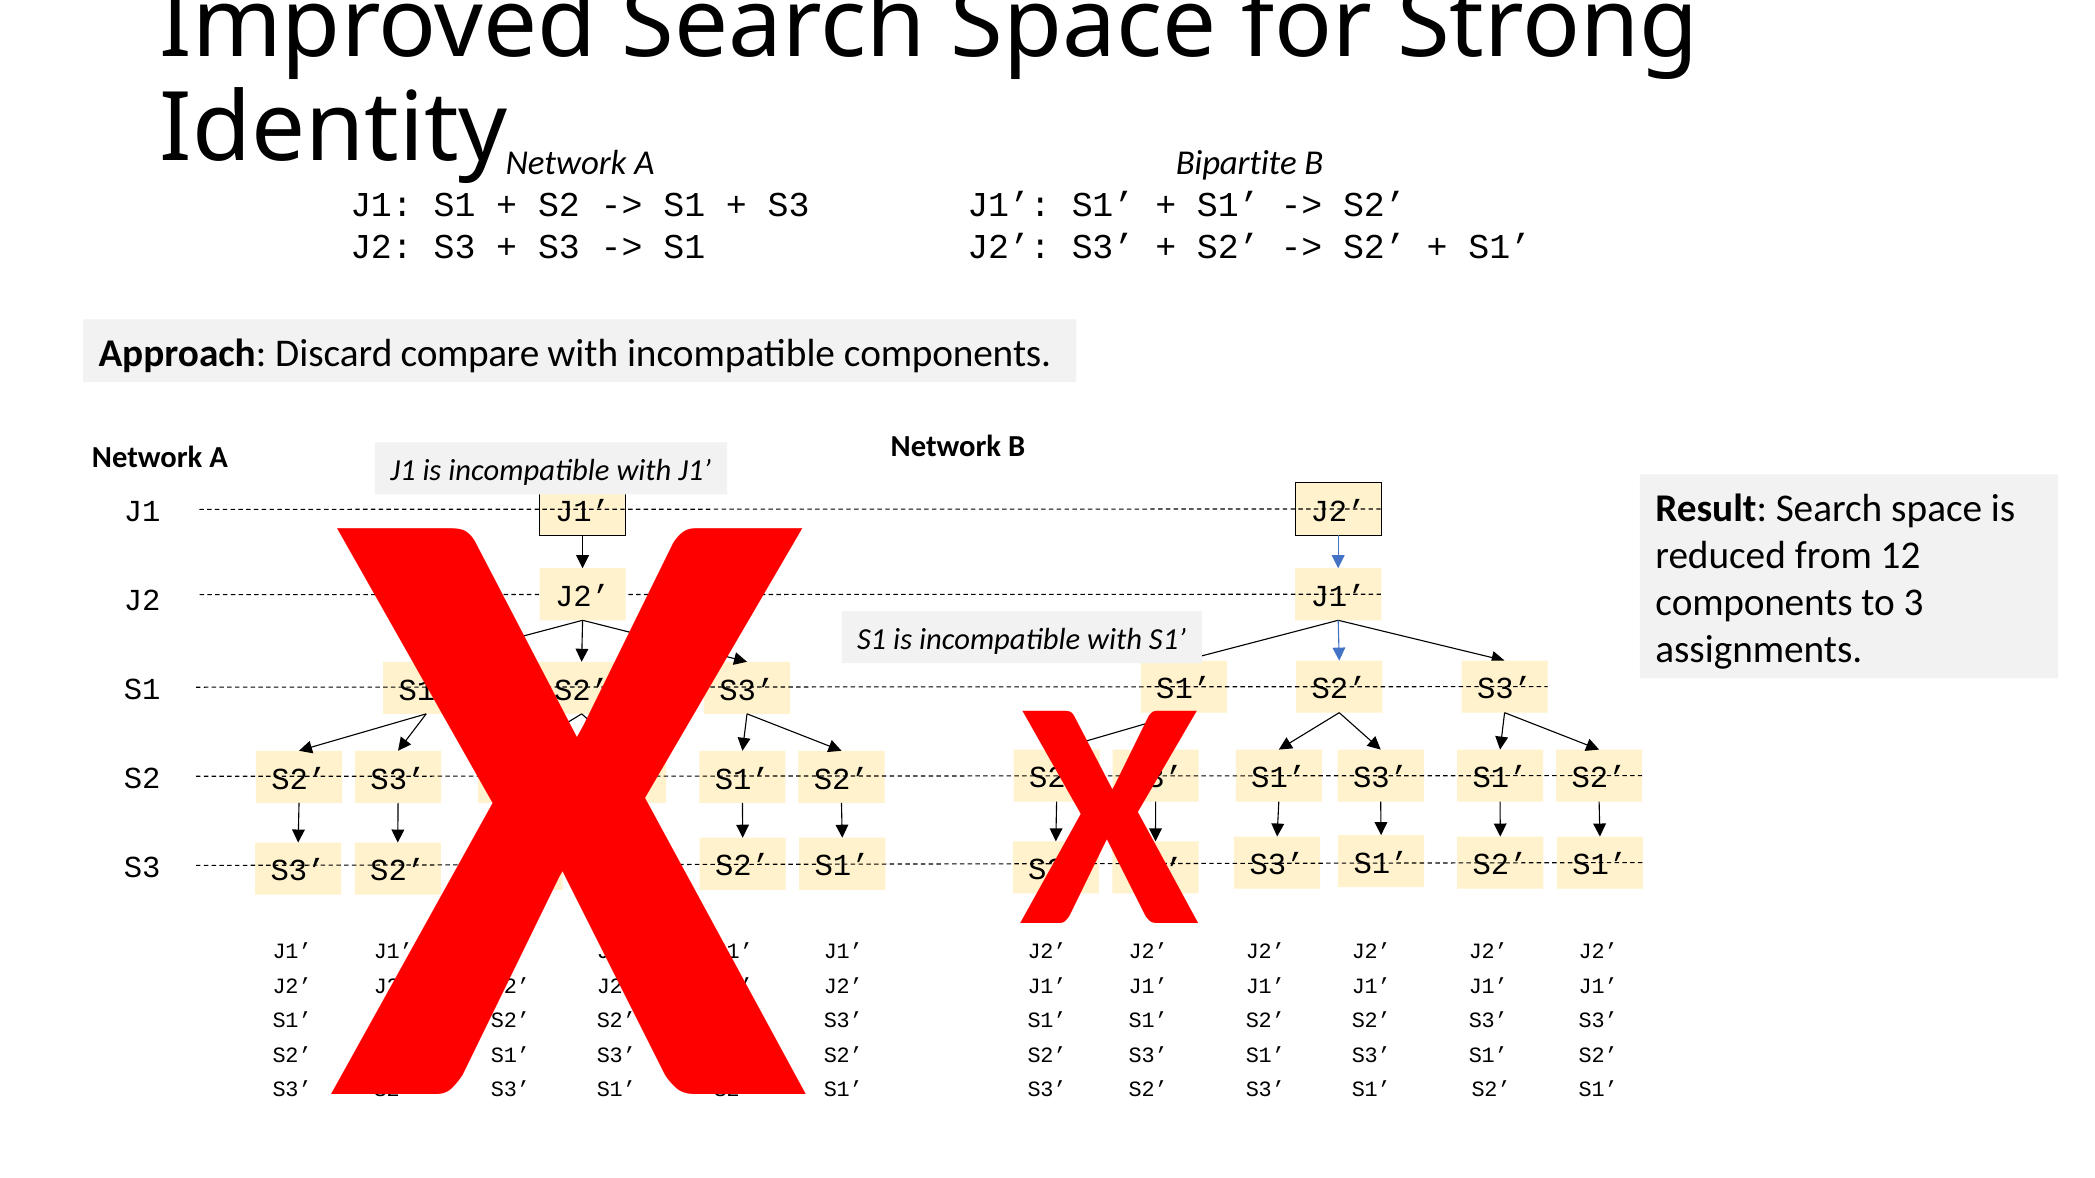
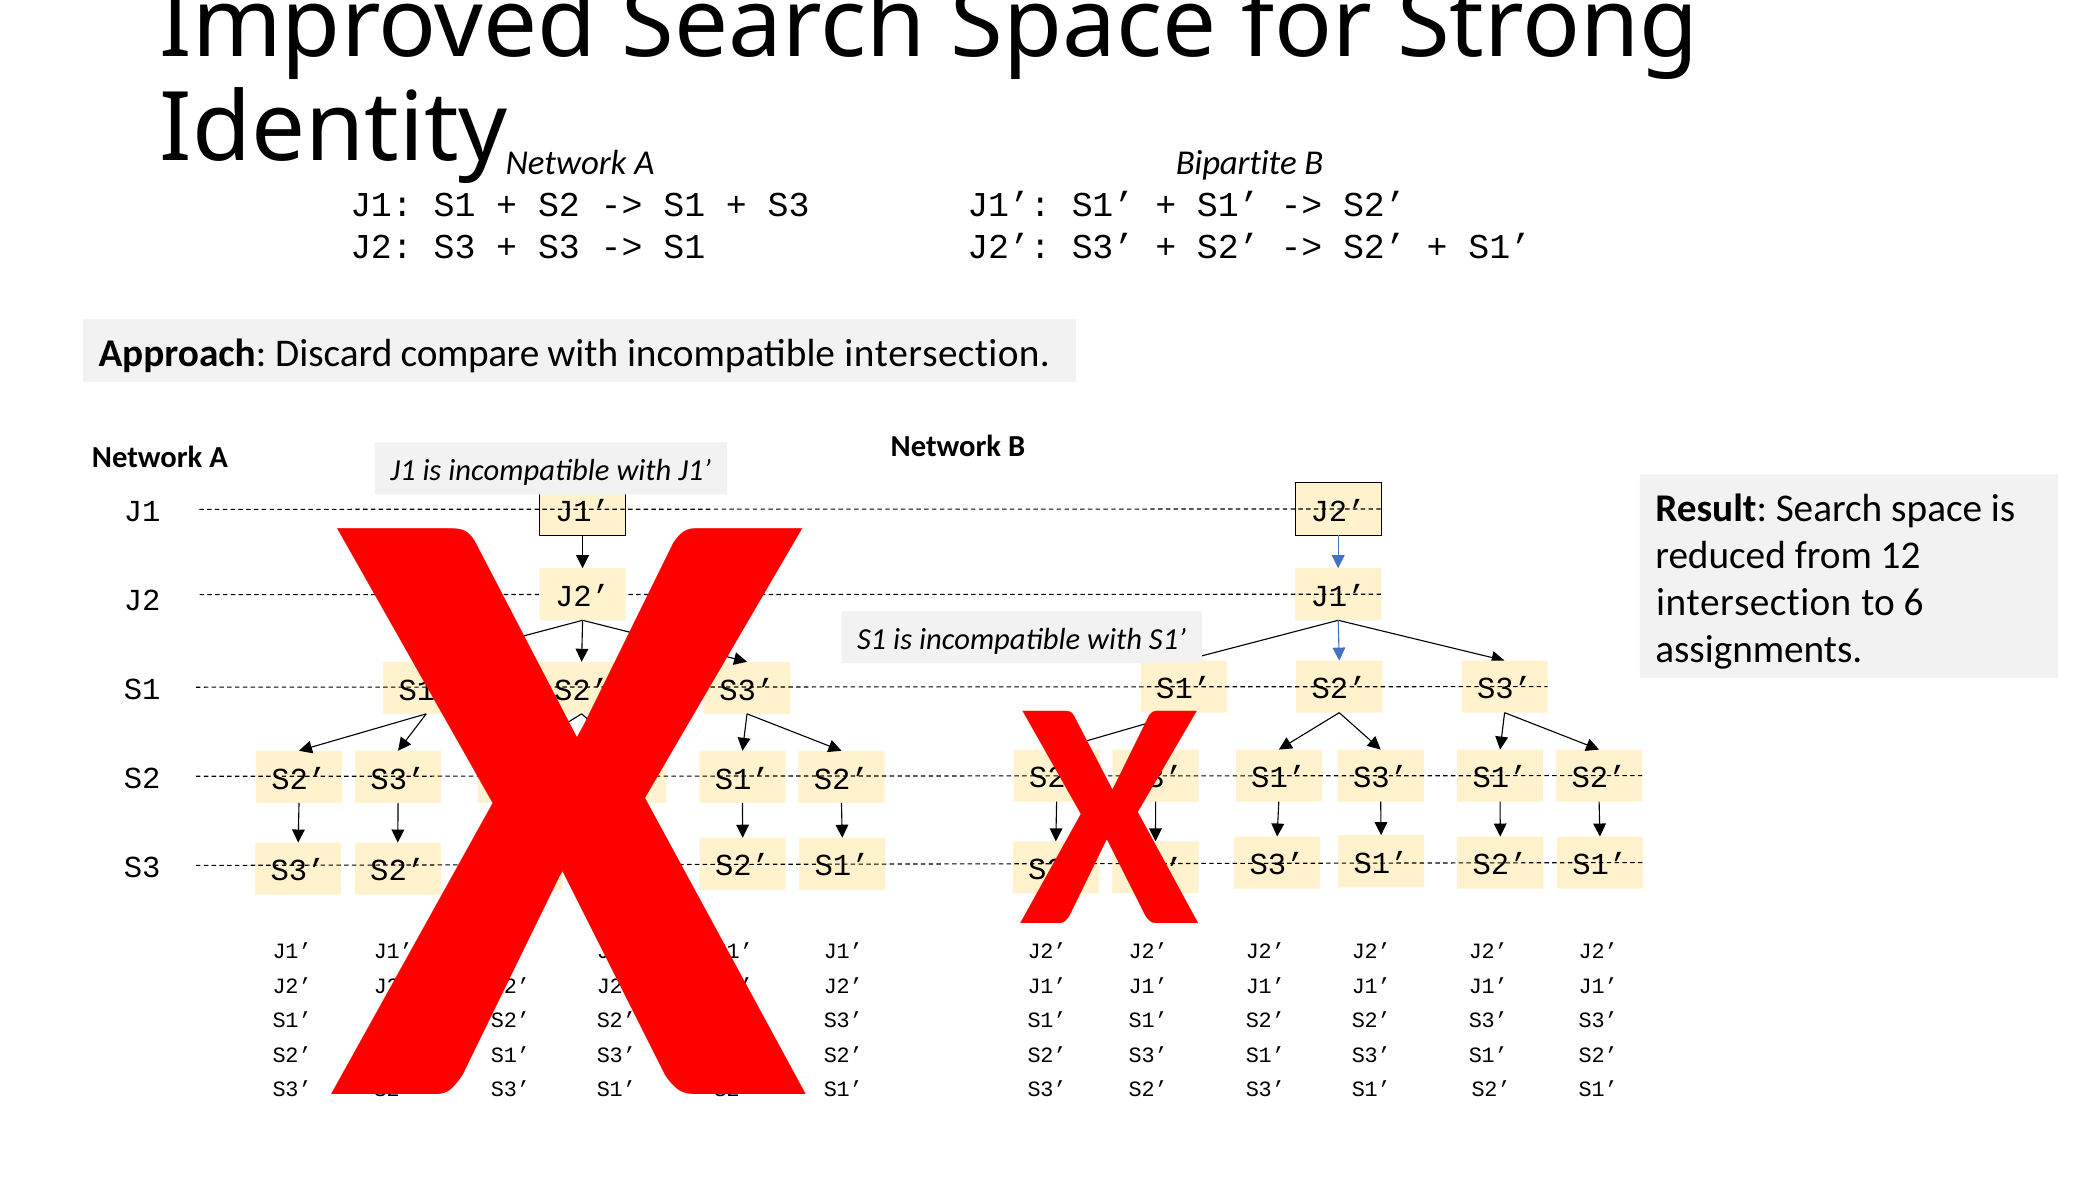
incompatible components: components -> intersection
components at (1754, 603): components -> intersection
3: 3 -> 6
